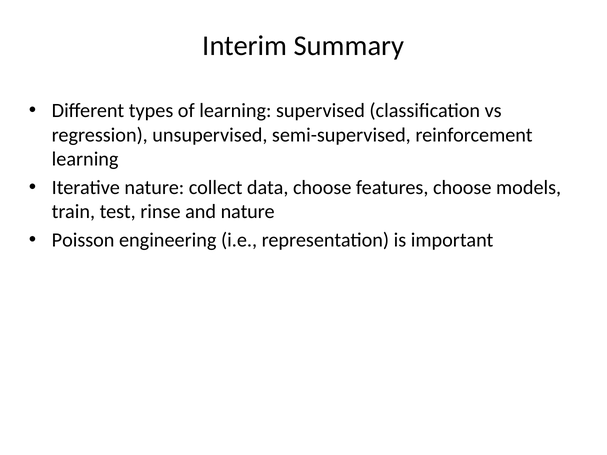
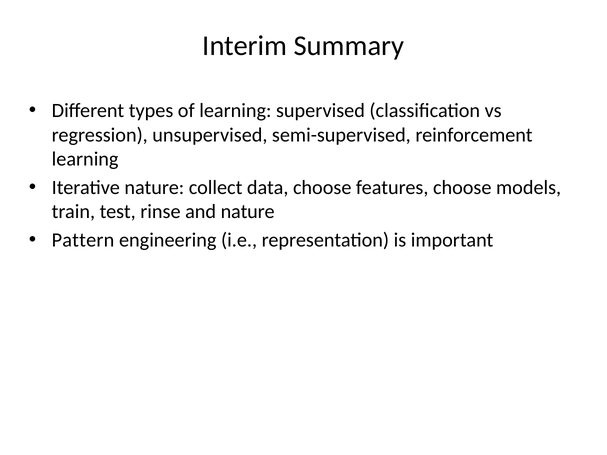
Poisson: Poisson -> Pattern
